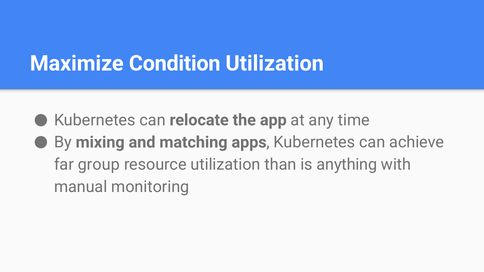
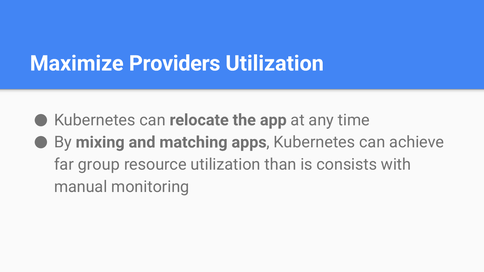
Condition: Condition -> Providers
anything: anything -> consists
